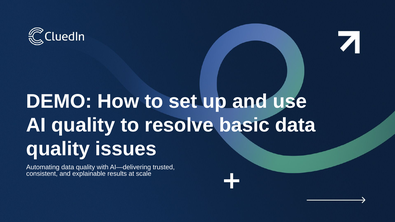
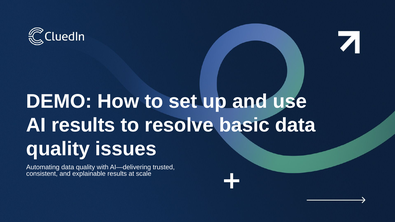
AI quality: quality -> results
